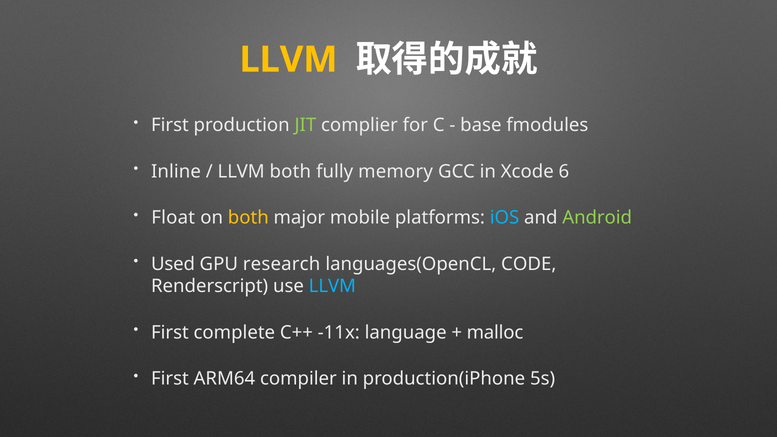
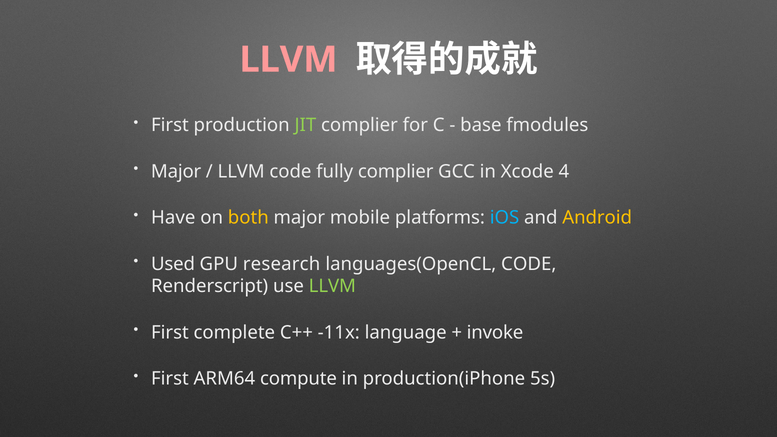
LLVM at (288, 60) colour: yellow -> pink
Inline at (176, 171): Inline -> Major
LLVM both: both -> code
fully memory: memory -> complier
6: 6 -> 4
Float: Float -> Have
Android colour: light green -> yellow
LLVM at (332, 286) colour: light blue -> light green
malloc: malloc -> invoke
compiler: compiler -> compute
